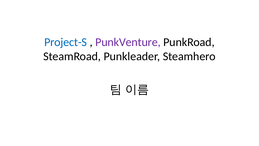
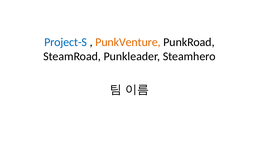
PunkVenture colour: purple -> orange
